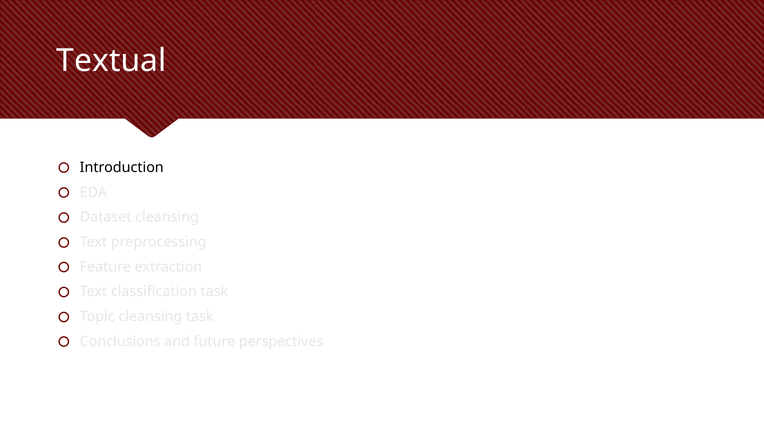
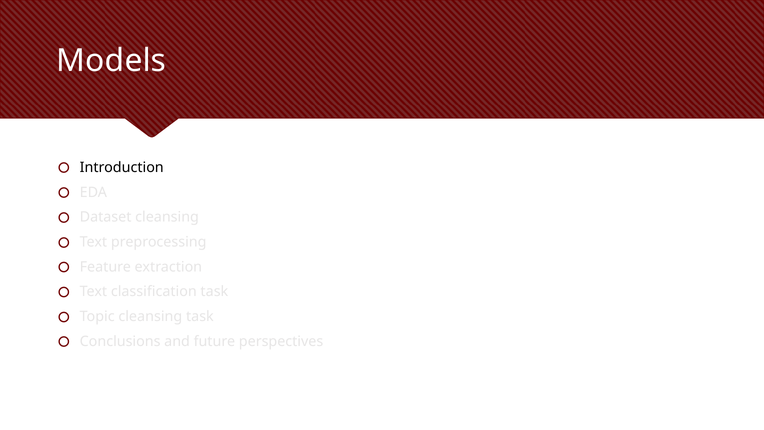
Textual: Textual -> Models
